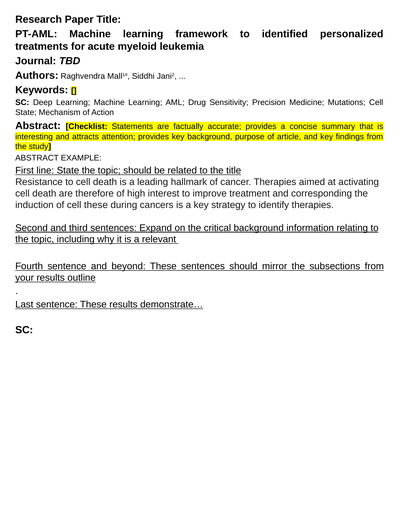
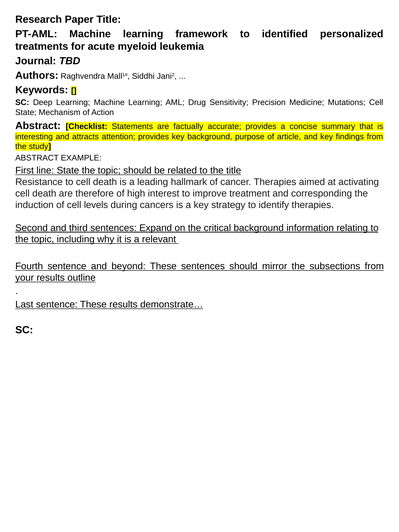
cell these: these -> levels
